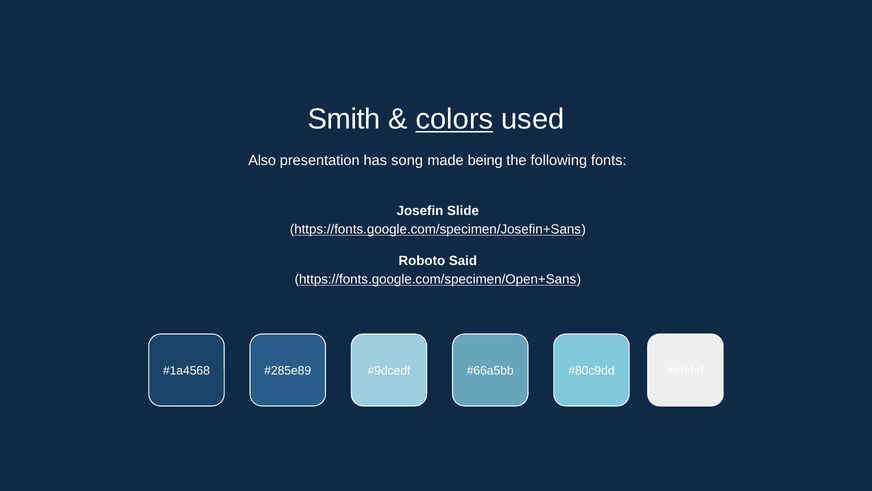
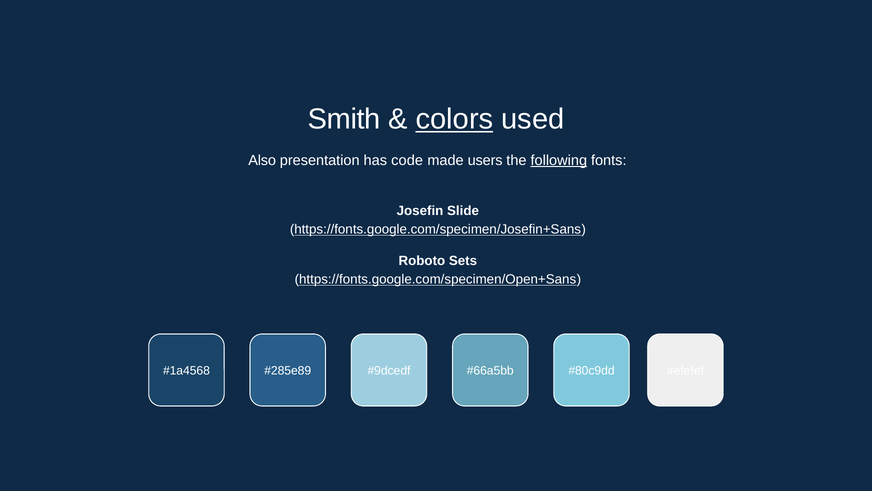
song: song -> code
being: being -> users
following underline: none -> present
Said: Said -> Sets
